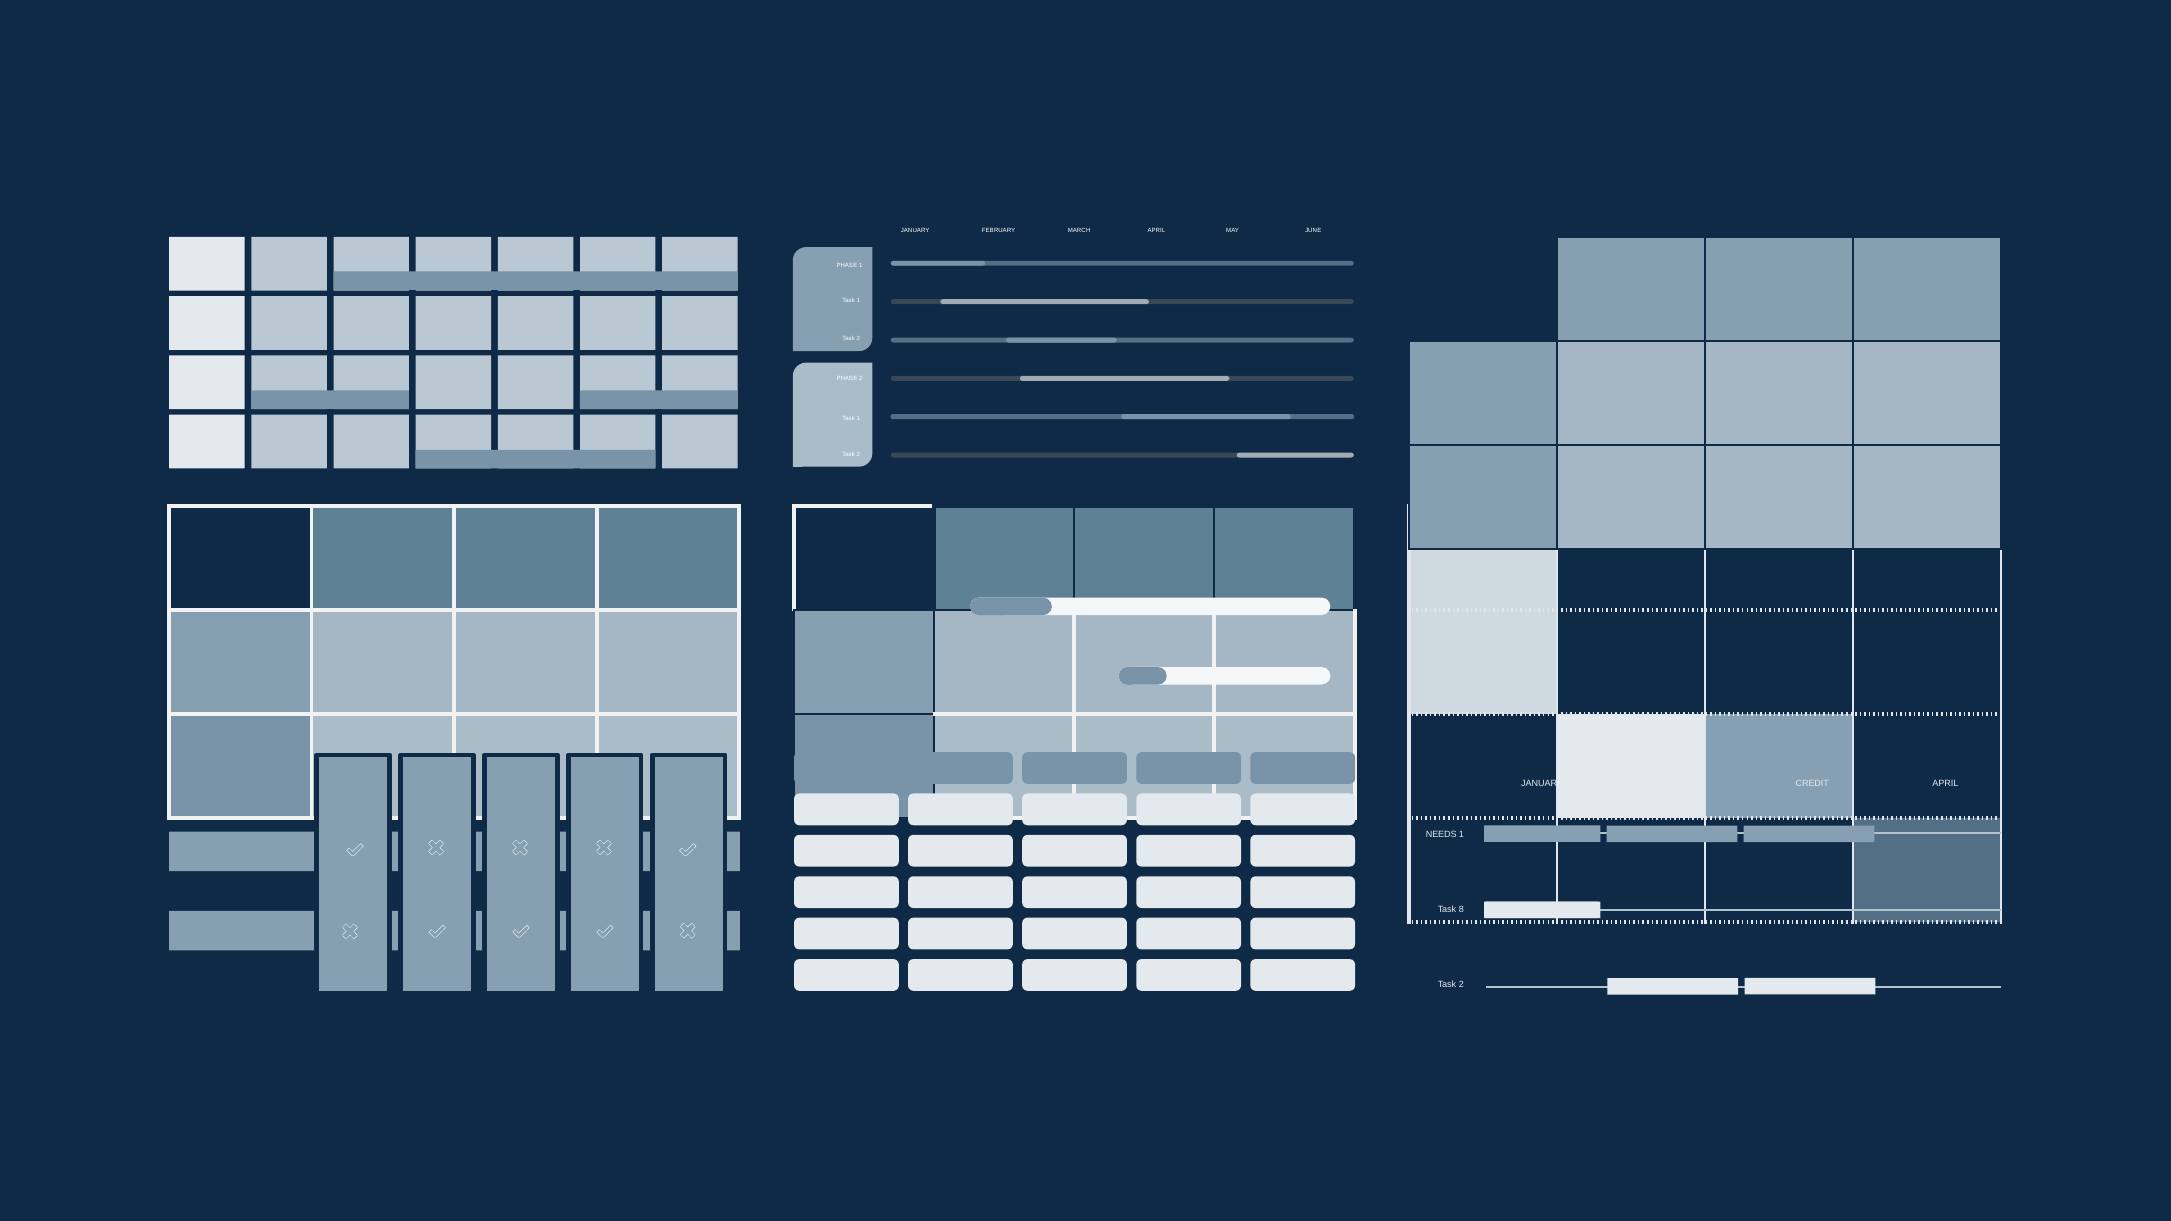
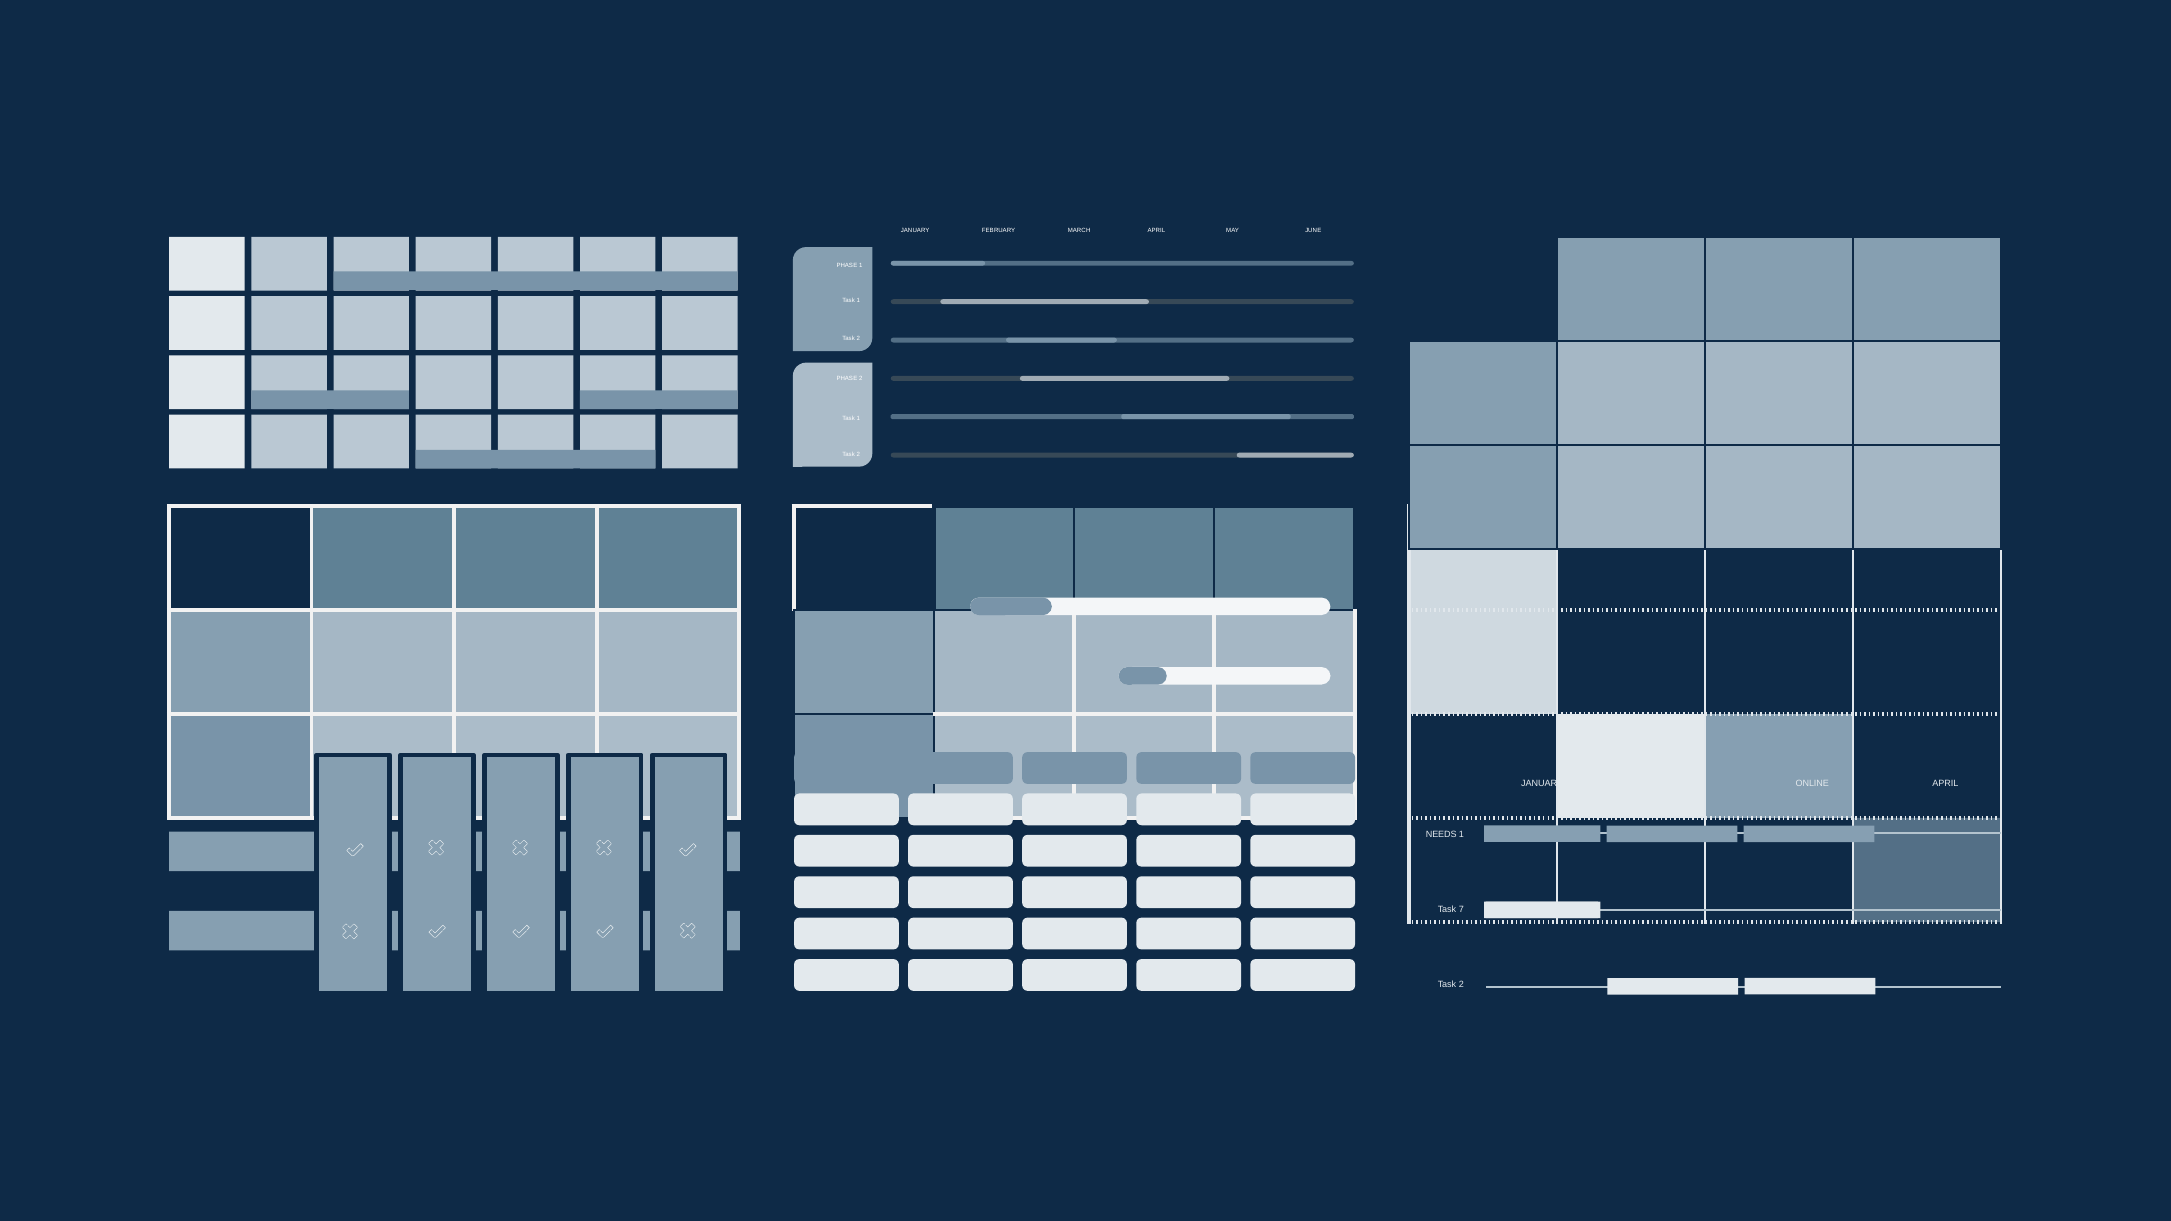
CREDIT: CREDIT -> ONLINE
8: 8 -> 7
